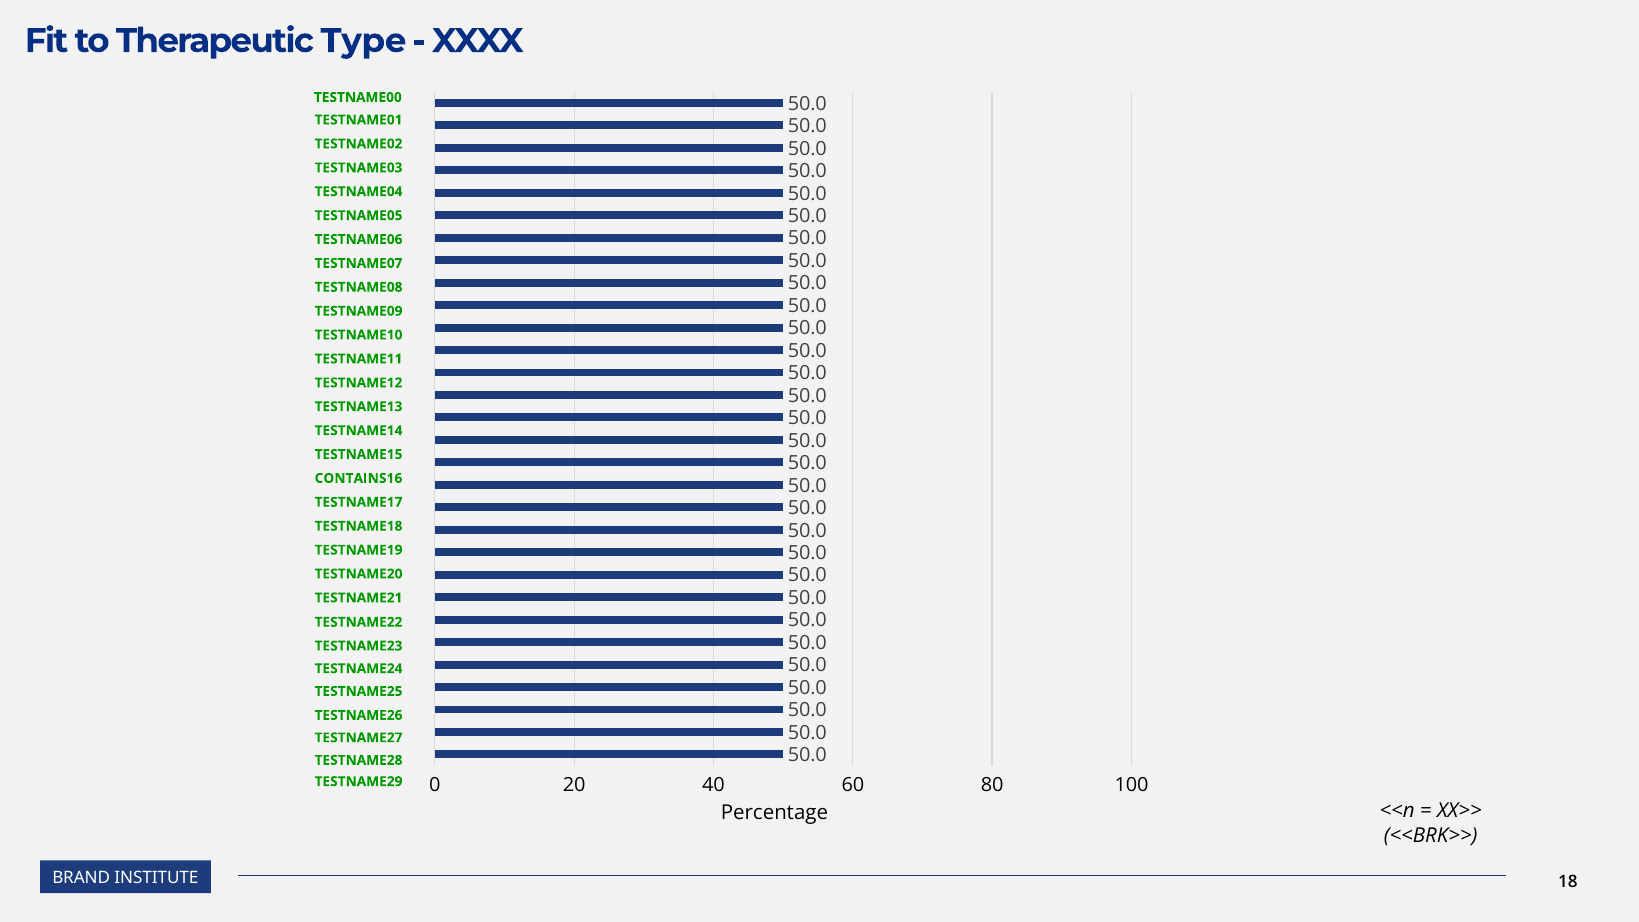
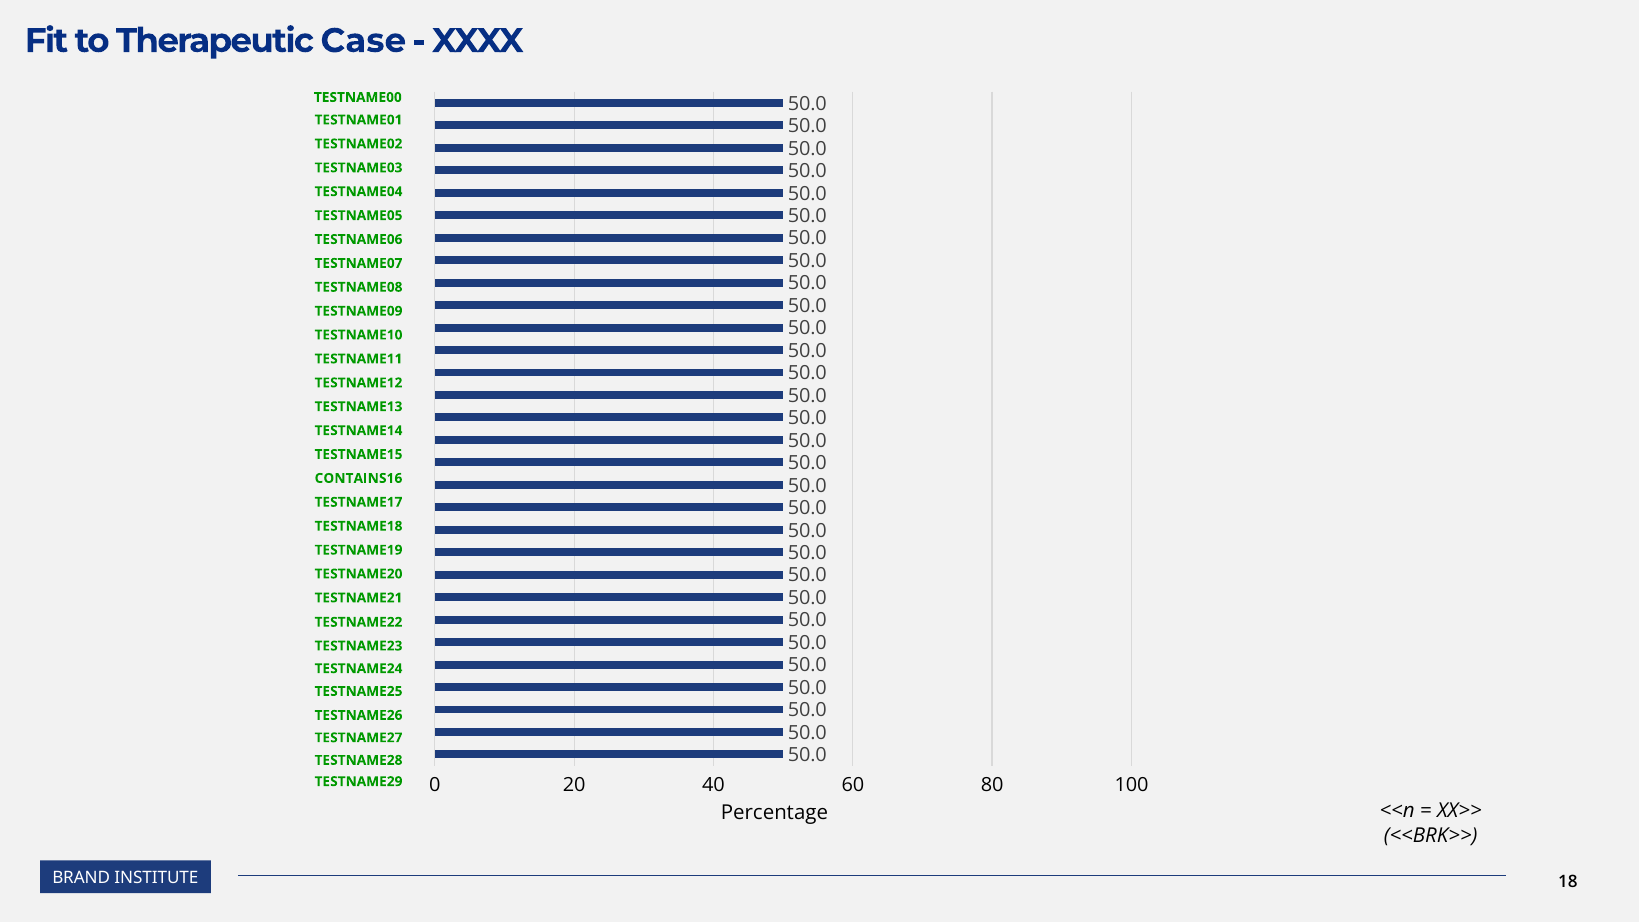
Type: Type -> Case
